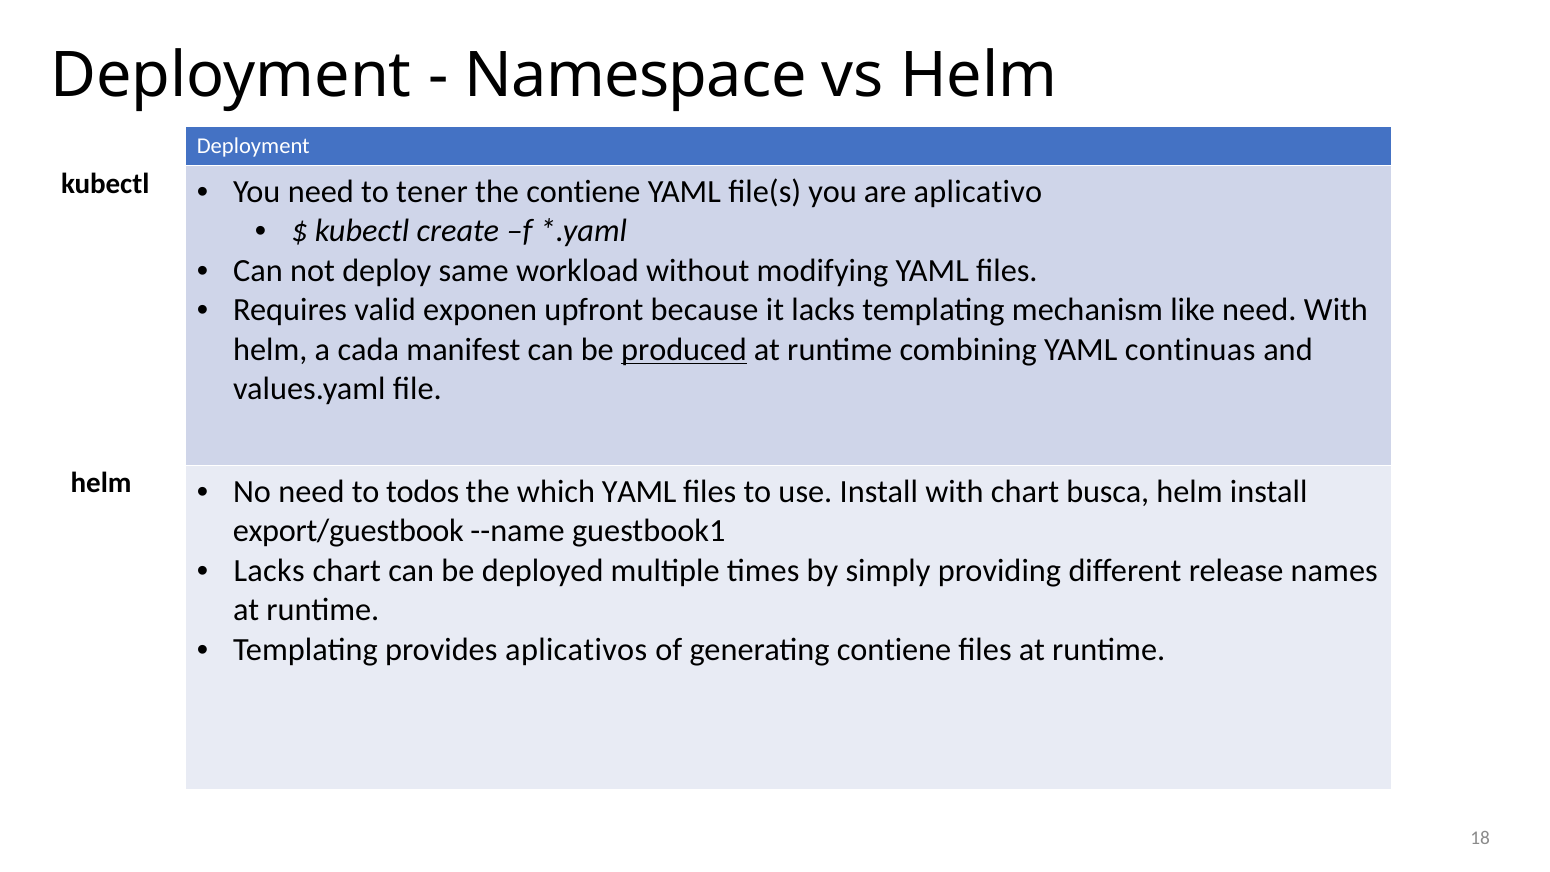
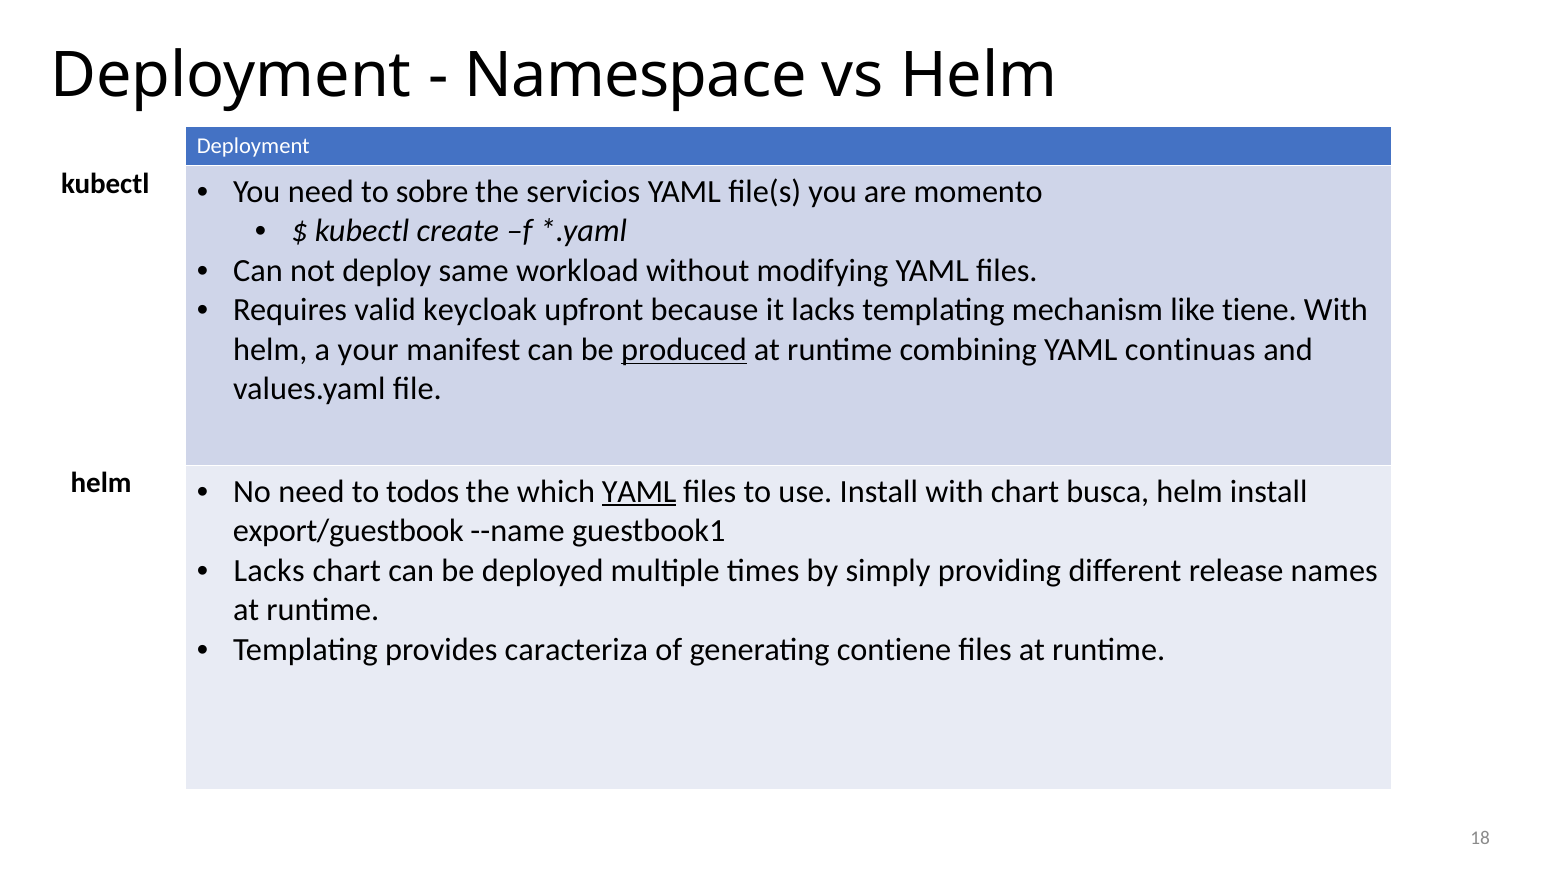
tener: tener -> sobre
the contiene: contiene -> servicios
aplicativo: aplicativo -> momento
exponen: exponen -> keycloak
like need: need -> tiene
cada: cada -> your
YAML at (639, 491) underline: none -> present
aplicativos: aplicativos -> caracteriza
